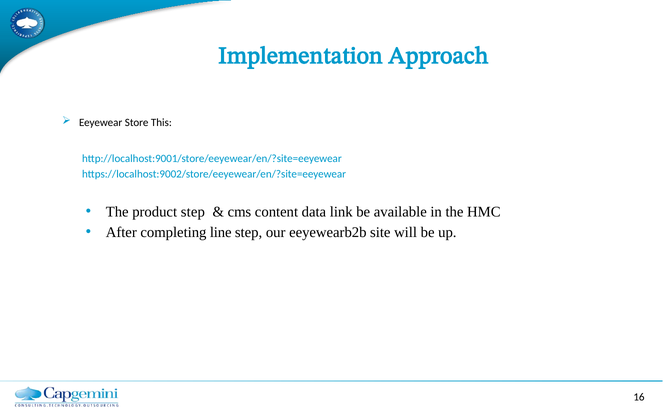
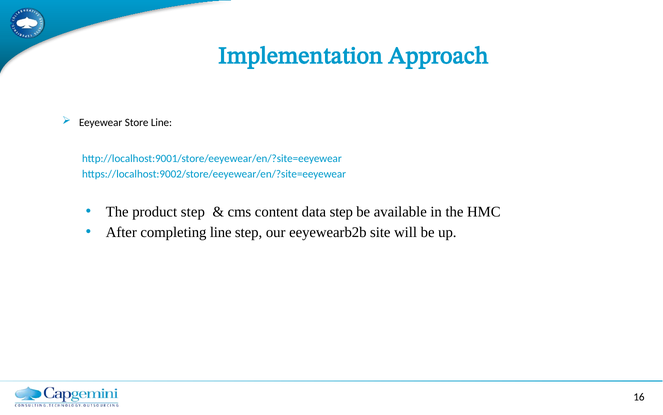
Store This: This -> Line
data link: link -> step
